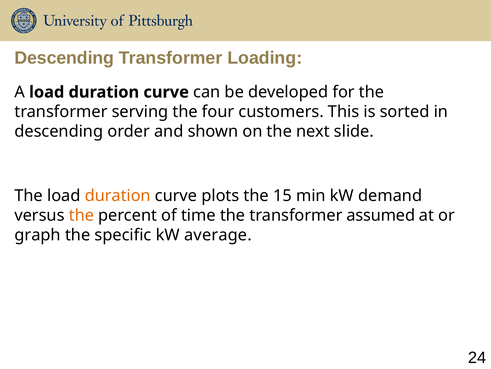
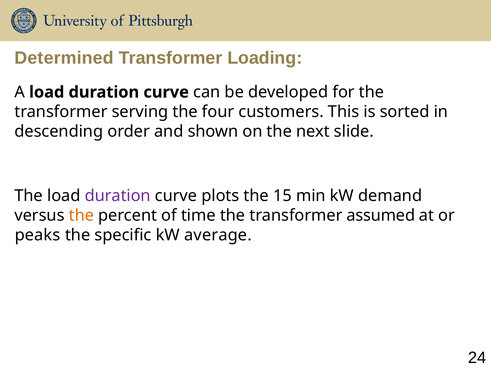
Descending at (64, 58): Descending -> Determined
duration at (118, 195) colour: orange -> purple
graph: graph -> peaks
